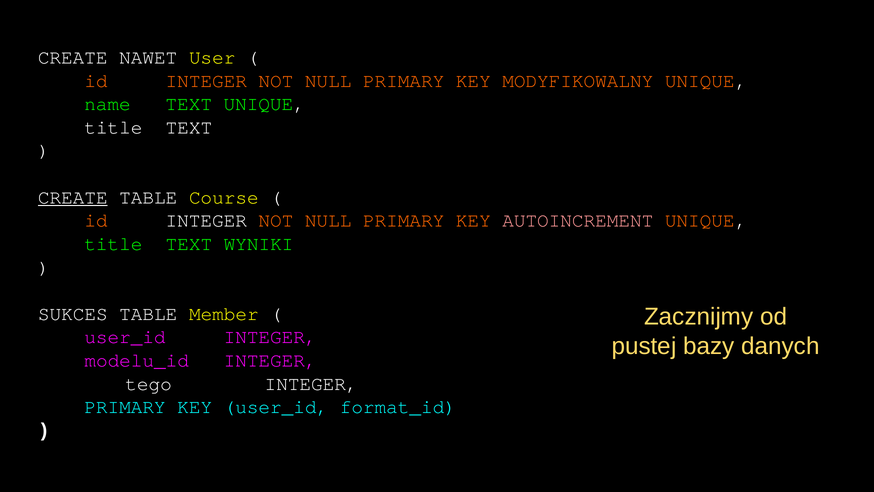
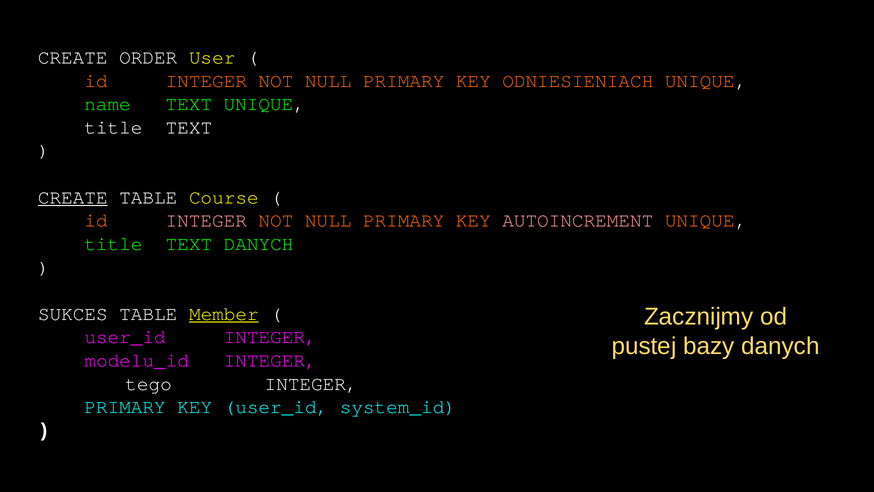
NAWET: NAWET -> ORDER
MODYFIKOWALNY: MODYFIKOWALNY -> ODNIESIENIACH
INTEGER at (206, 220) colour: white -> pink
TEXT WYNIKI: WYNIKI -> DANYCH
Member underline: none -> present
format_id: format_id -> system_id
